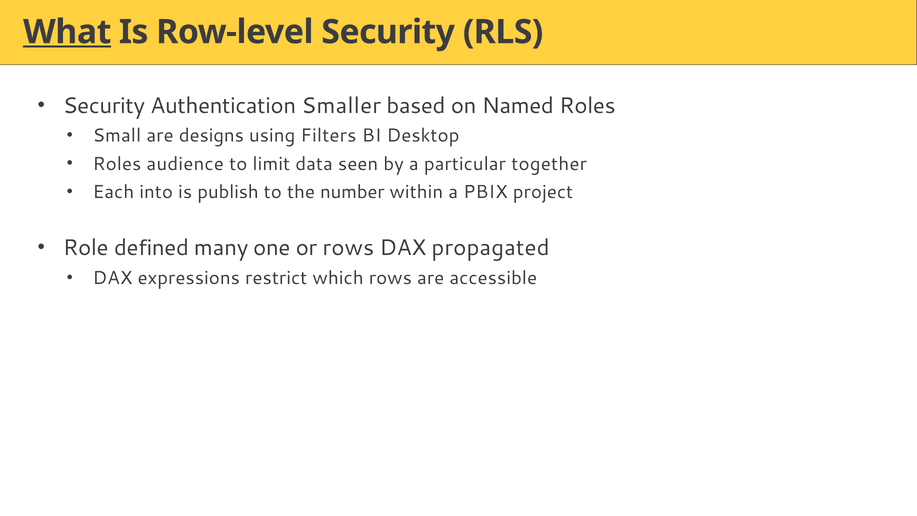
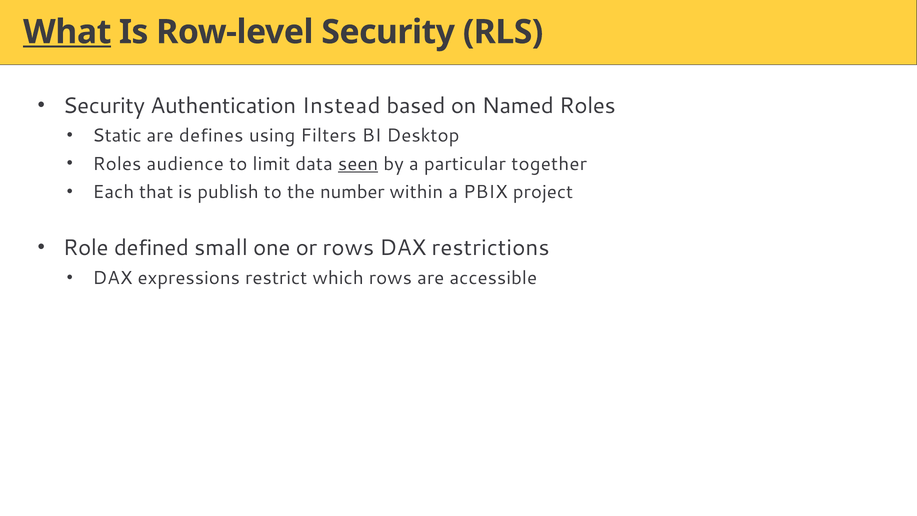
Smaller: Smaller -> Instead
Small: Small -> Static
designs: designs -> defines
seen underline: none -> present
into: into -> that
many: many -> small
propagated: propagated -> restrictions
